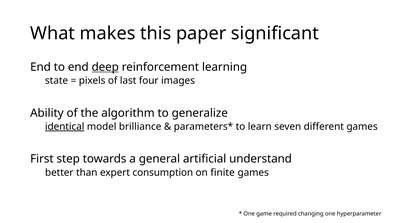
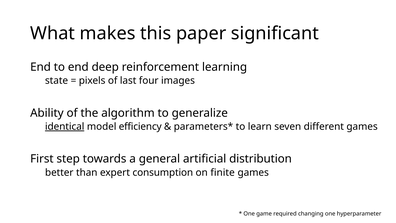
deep underline: present -> none
brilliance: brilliance -> efficiency
understand: understand -> distribution
